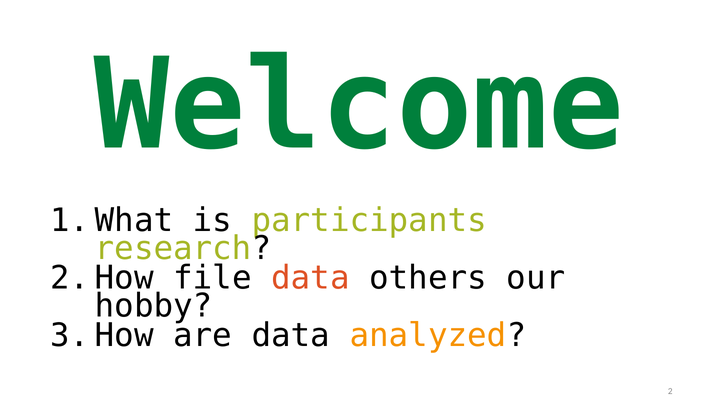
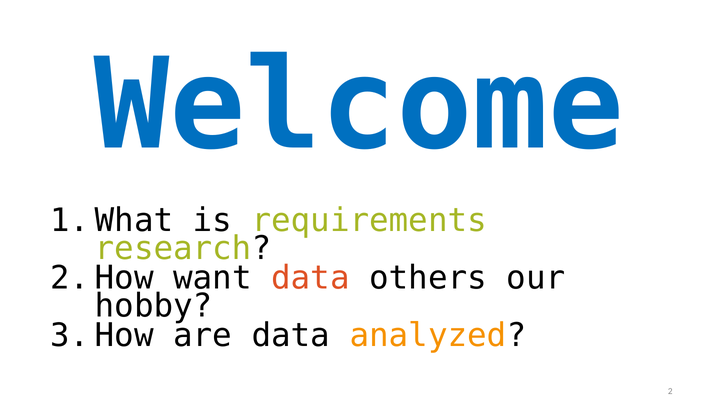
Welcome colour: green -> blue
participants: participants -> requirements
file: file -> want
